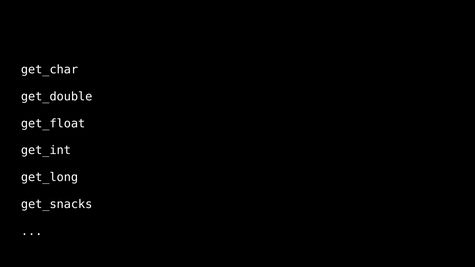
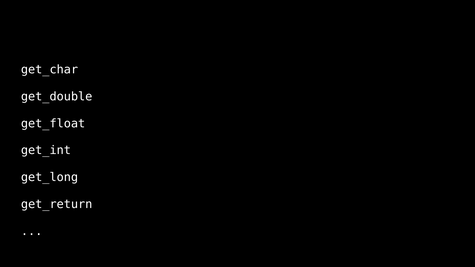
get_snacks: get_snacks -> get_return
